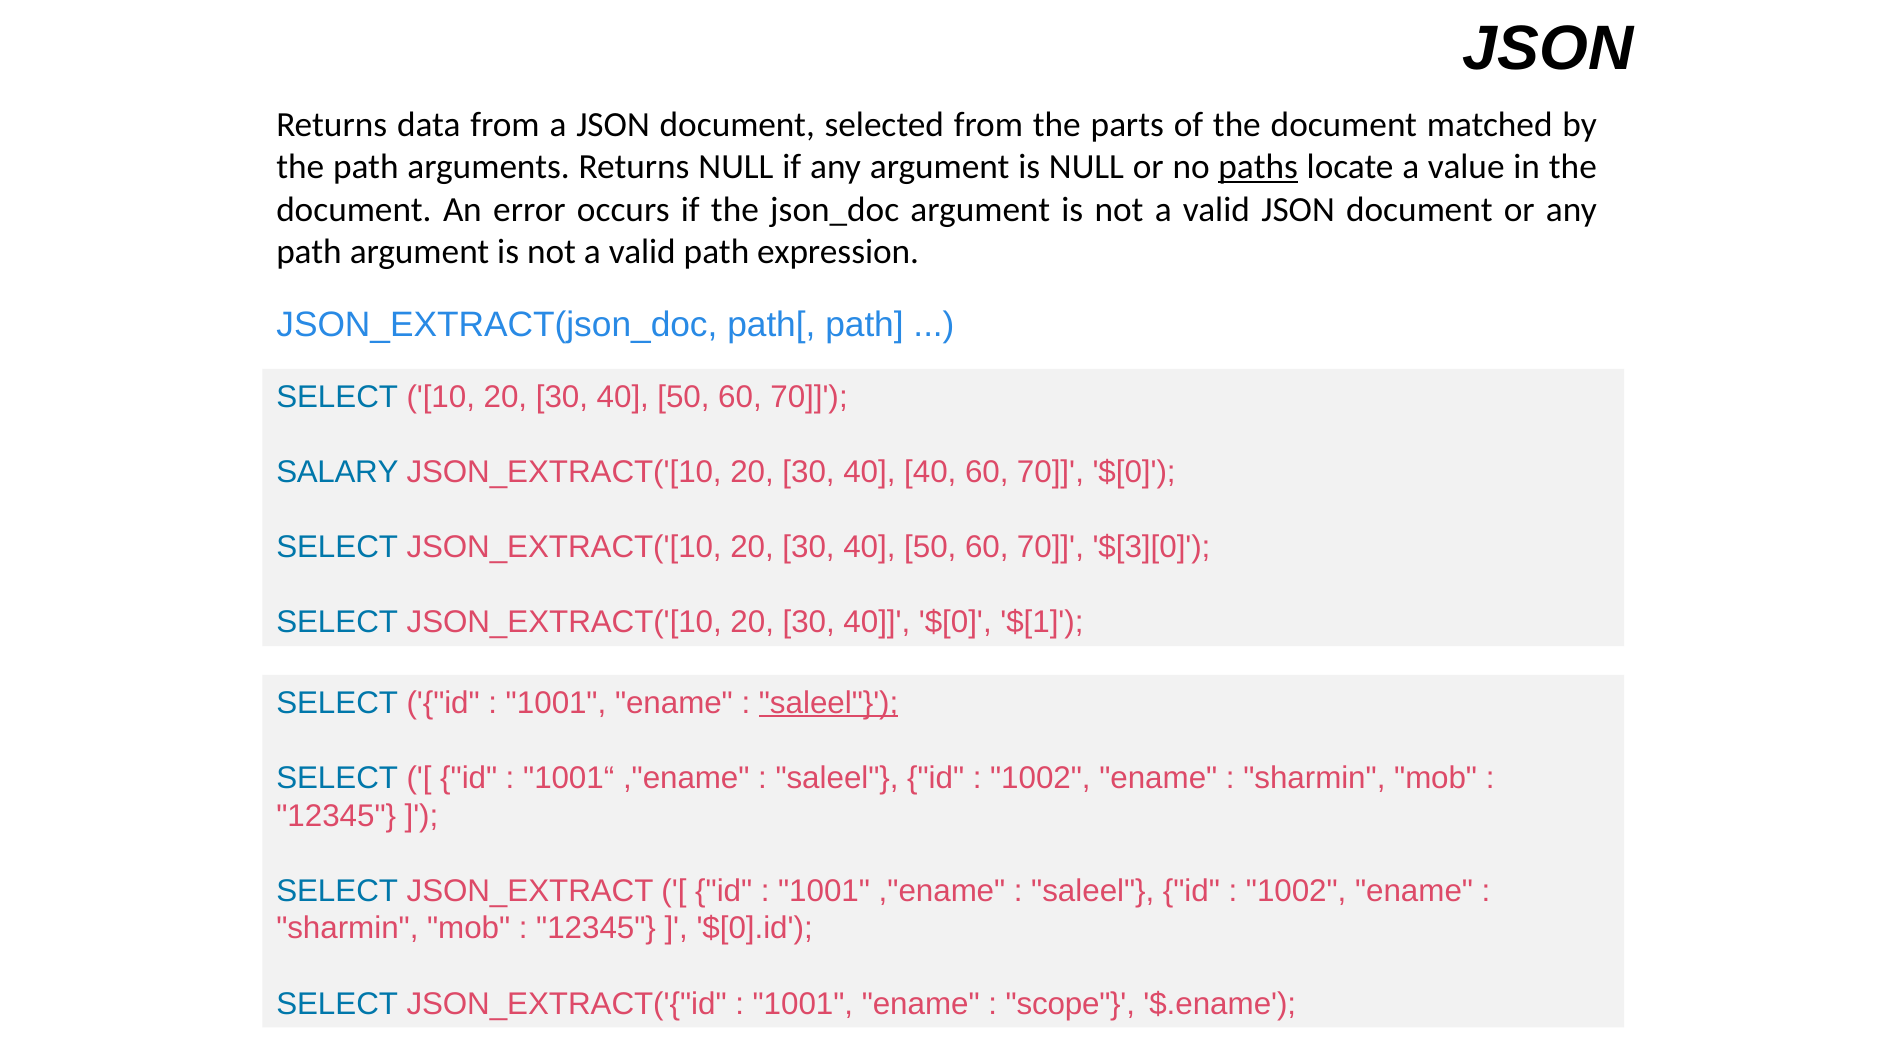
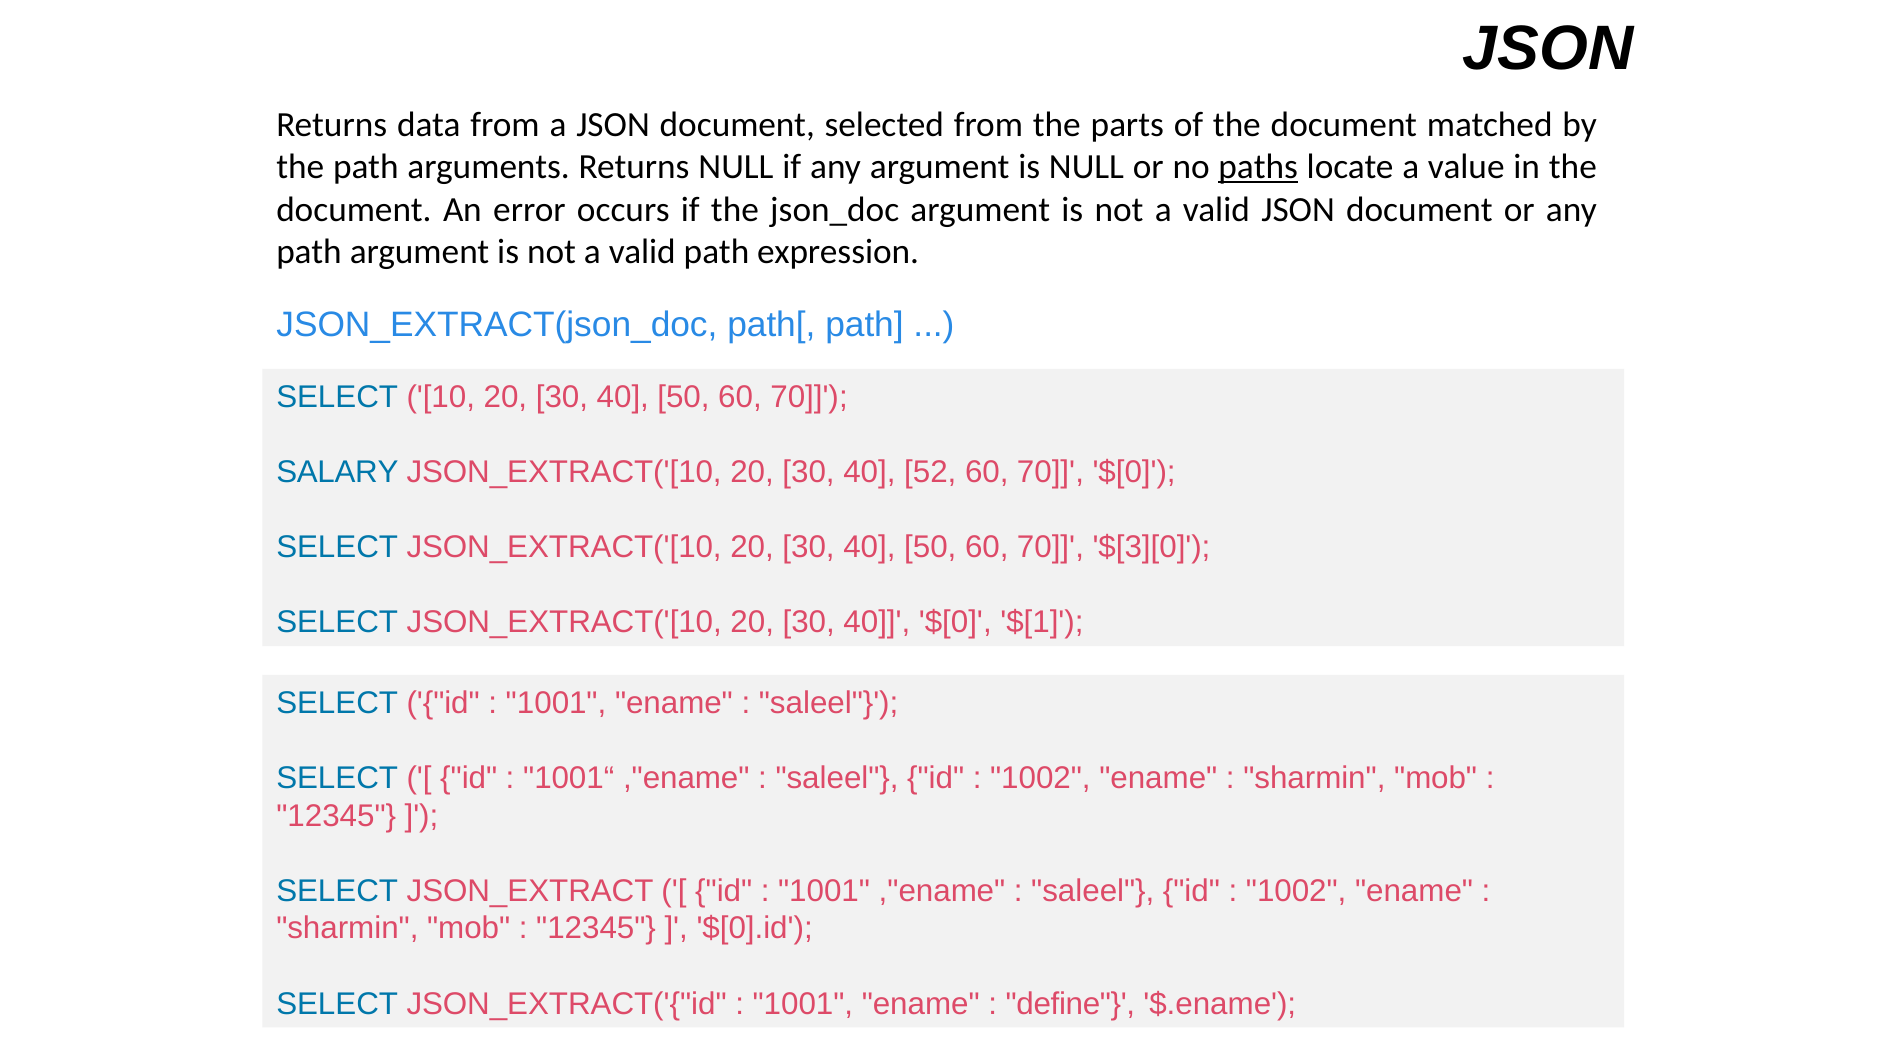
40 40: 40 -> 52
saleel at (829, 703) underline: present -> none
scope: scope -> define
